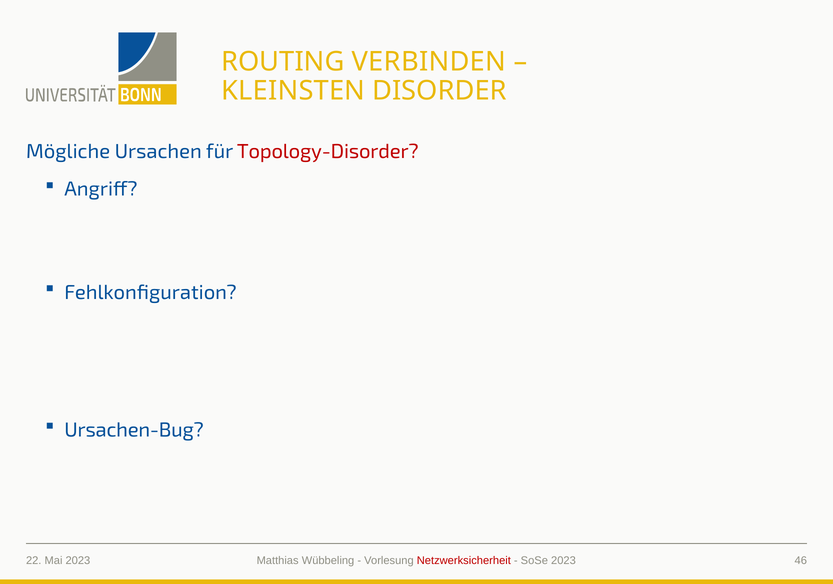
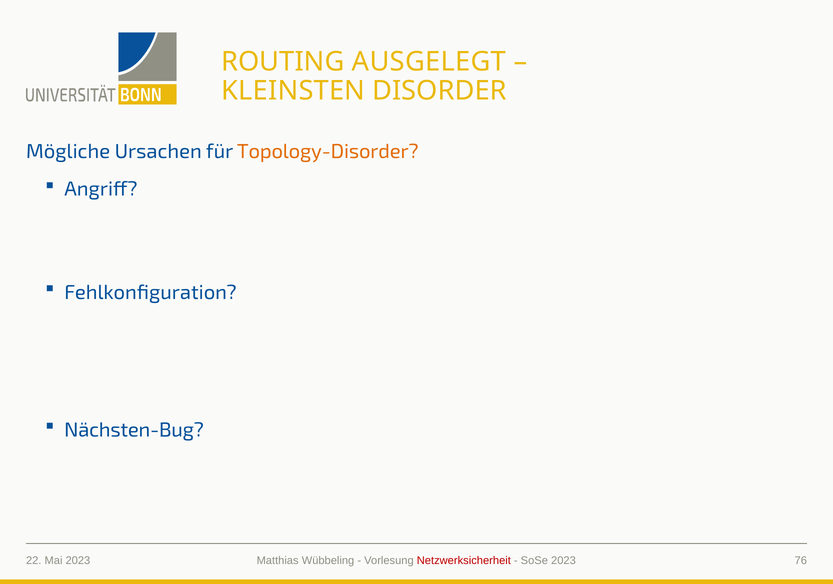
VERBINDEN: VERBINDEN -> AUSGELEGT
Topology-Disorder colour: red -> orange
Ursachen-Bug: Ursachen-Bug -> Nächsten-Bug
46: 46 -> 76
